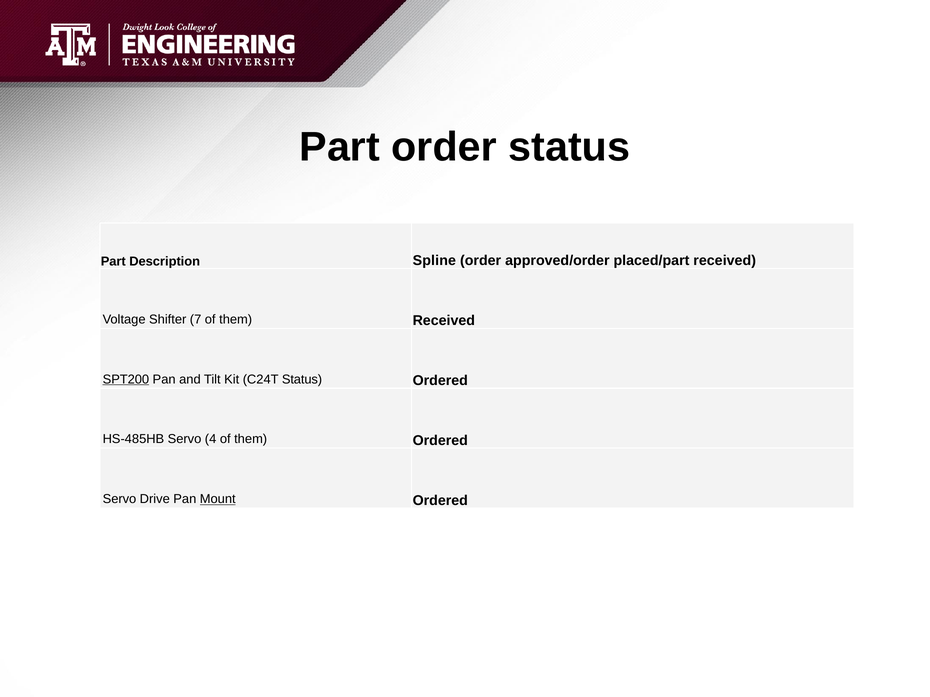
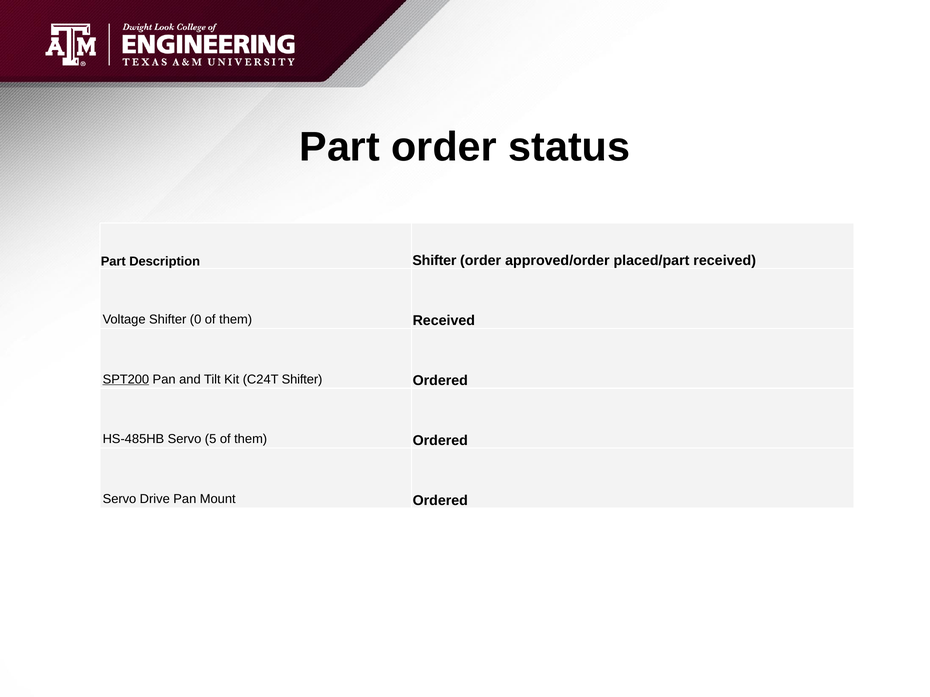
Description Spline: Spline -> Shifter
7: 7 -> 0
C24T Status: Status -> Shifter
4: 4 -> 5
Mount underline: present -> none
